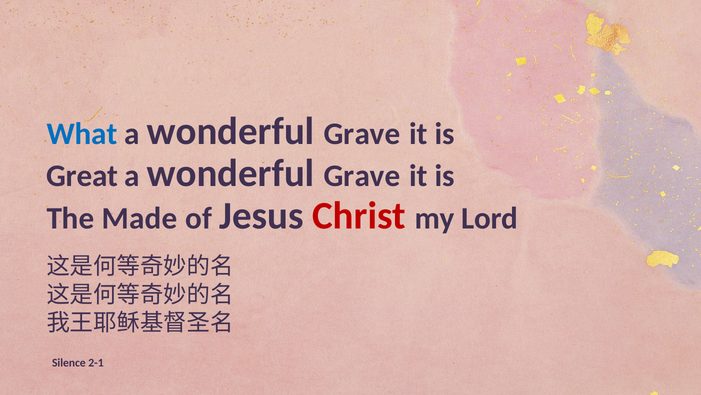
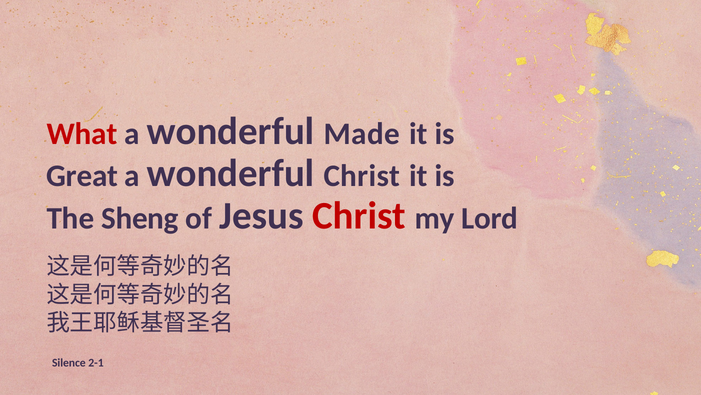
What colour: blue -> red
Grave at (362, 134): Grave -> Made
Grave at (362, 176): Grave -> Christ
Made: Made -> Sheng
